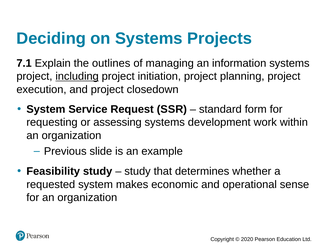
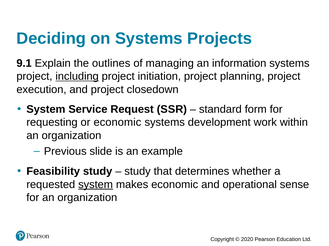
7.1: 7.1 -> 9.1
or assessing: assessing -> economic
system at (96, 185) underline: none -> present
